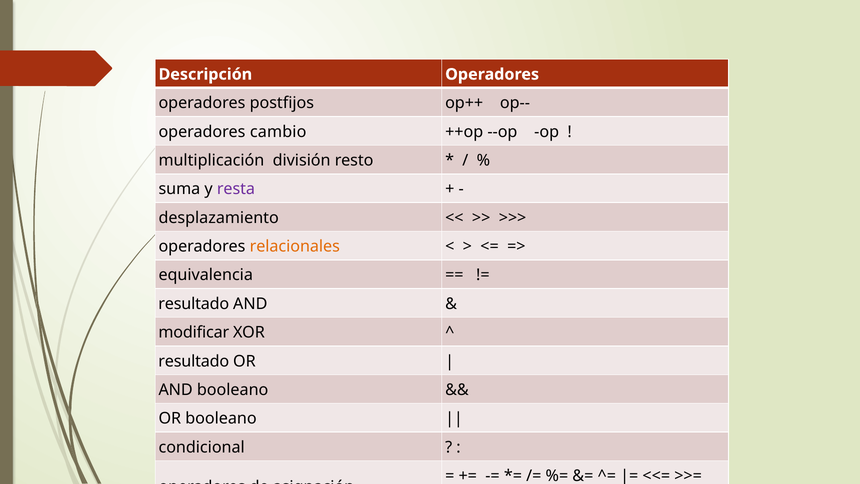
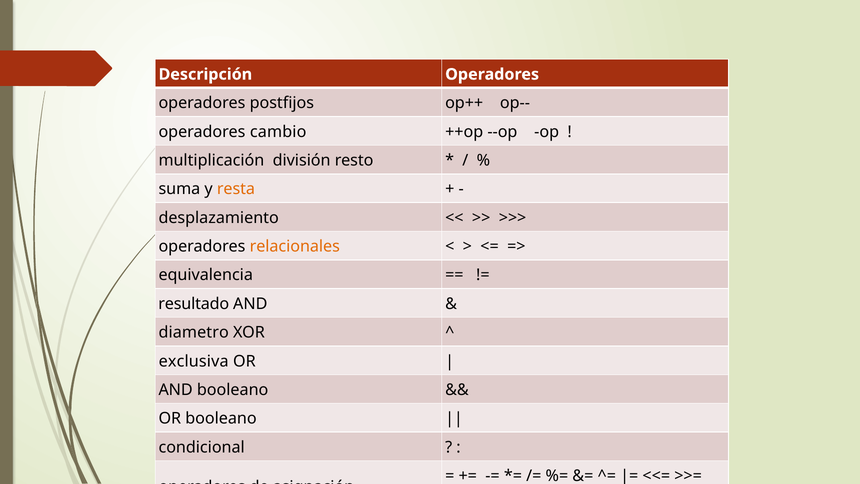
resta colour: purple -> orange
modificar: modificar -> diametro
resultado at (194, 361): resultado -> exclusiva
